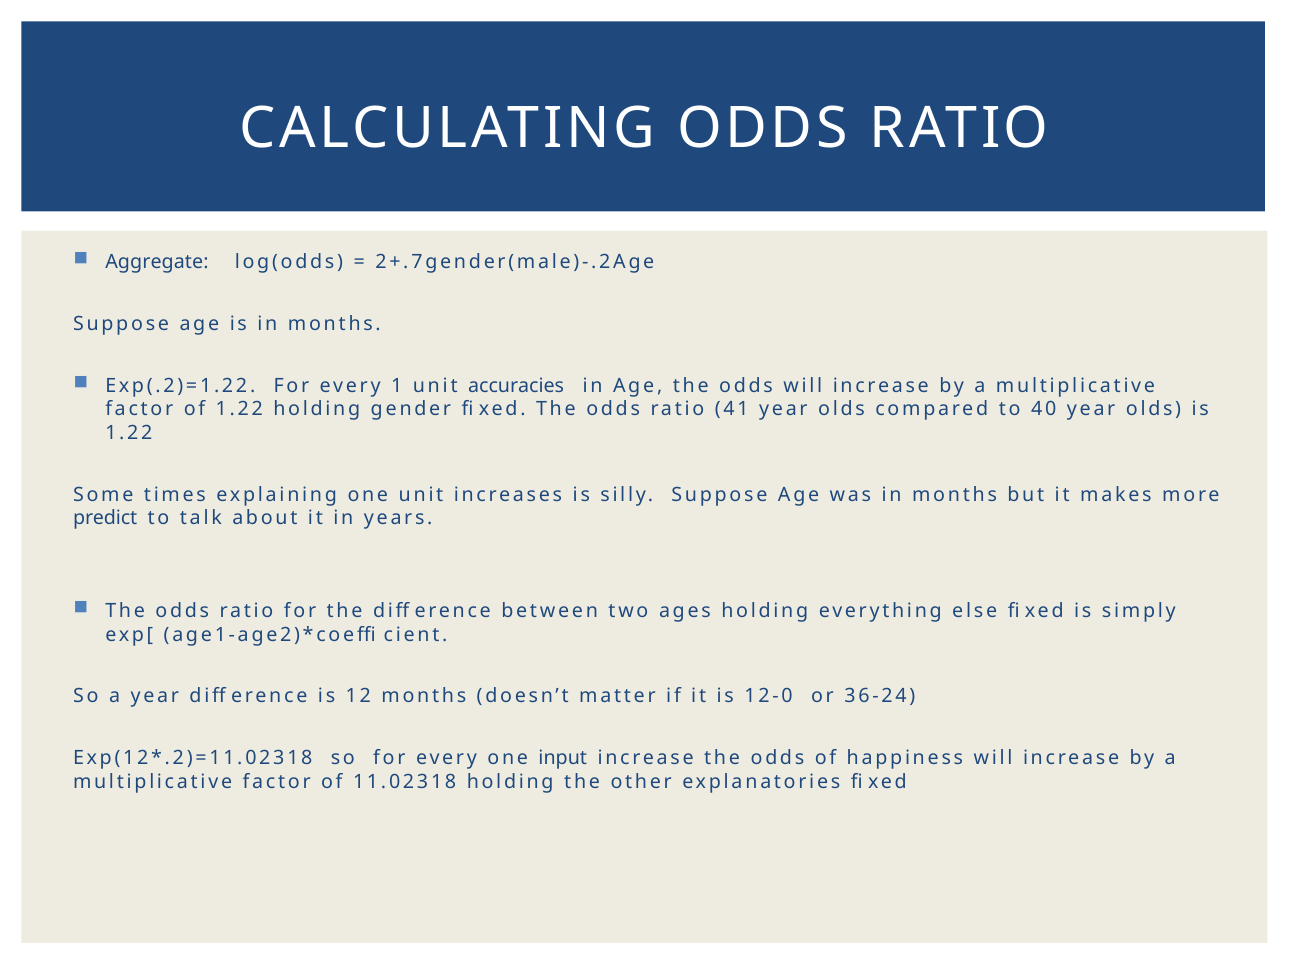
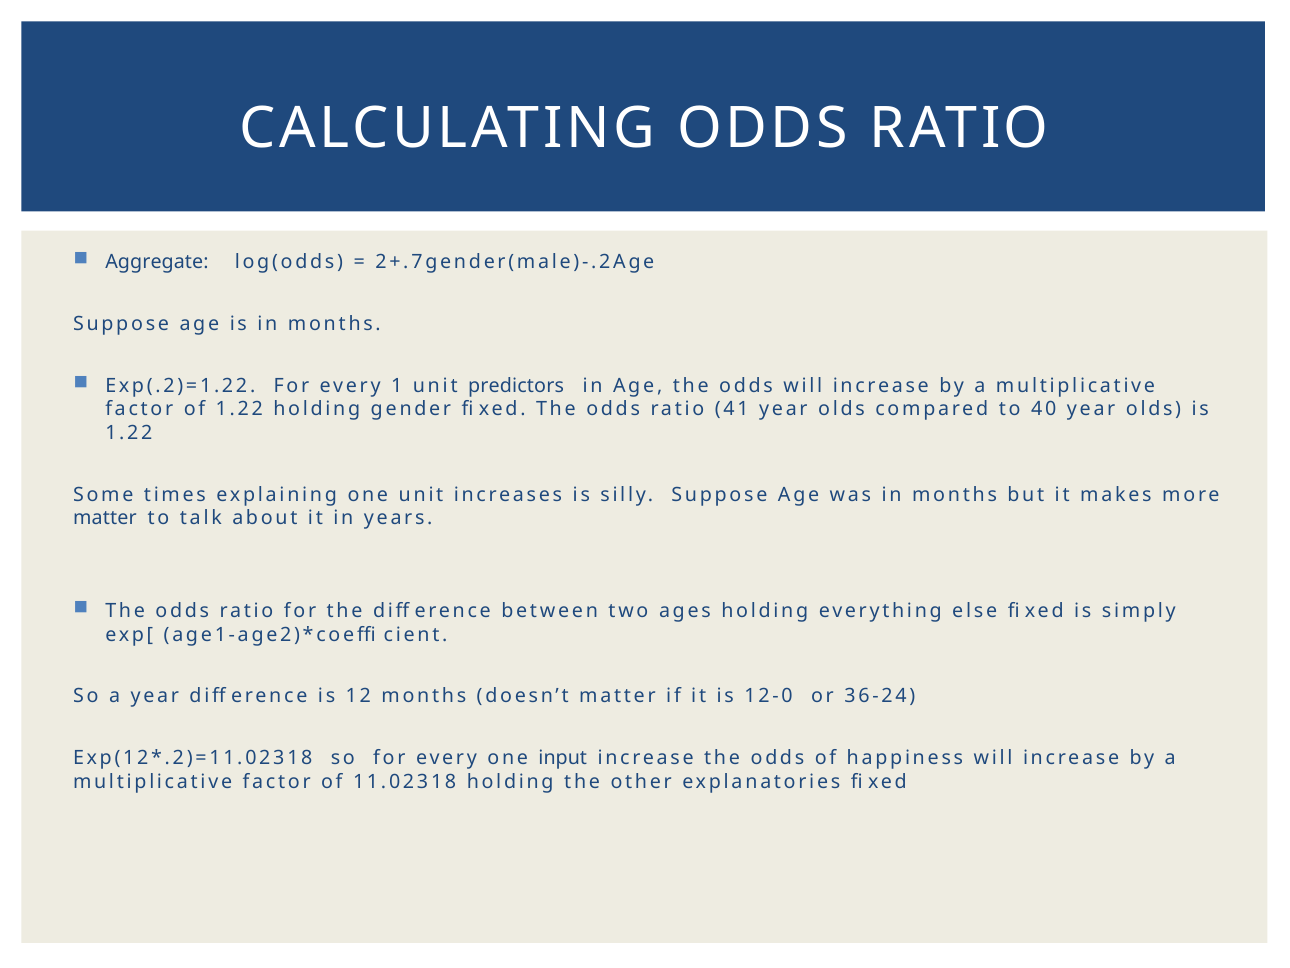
accuracies: accuracies -> predictors
predict at (105, 518): predict -> matter
